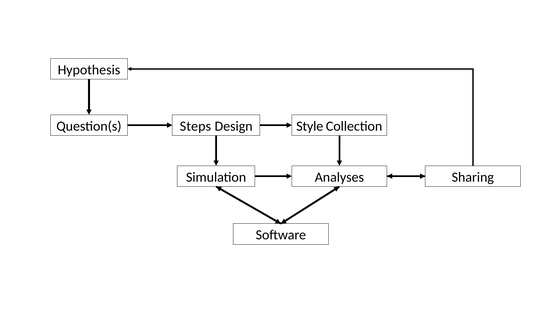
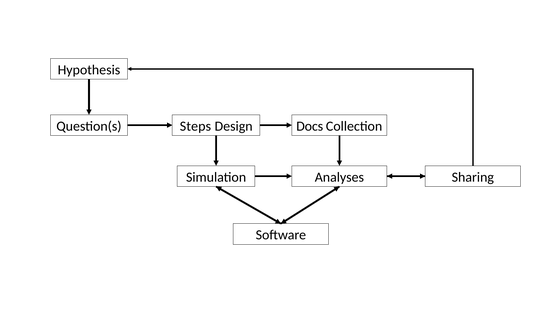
Style: Style -> Docs
